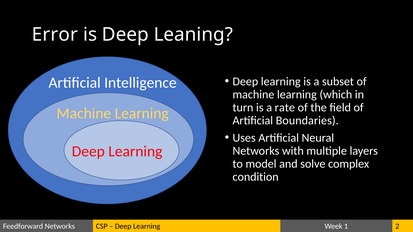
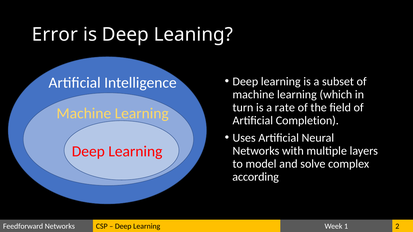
Boundaries: Boundaries -> Completion
condition: condition -> according
